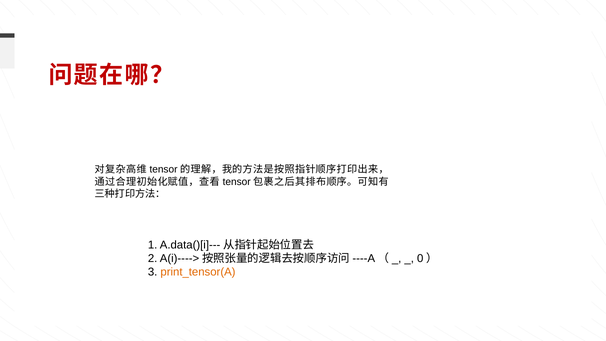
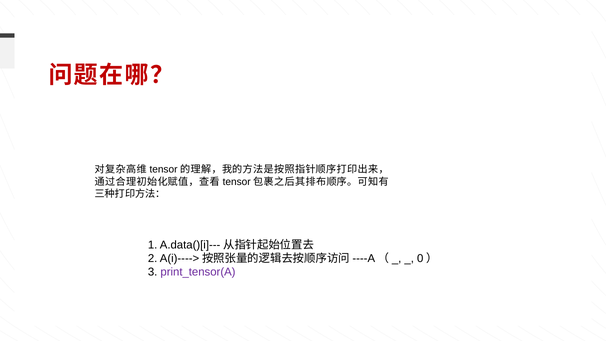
print_tensor(A colour: orange -> purple
